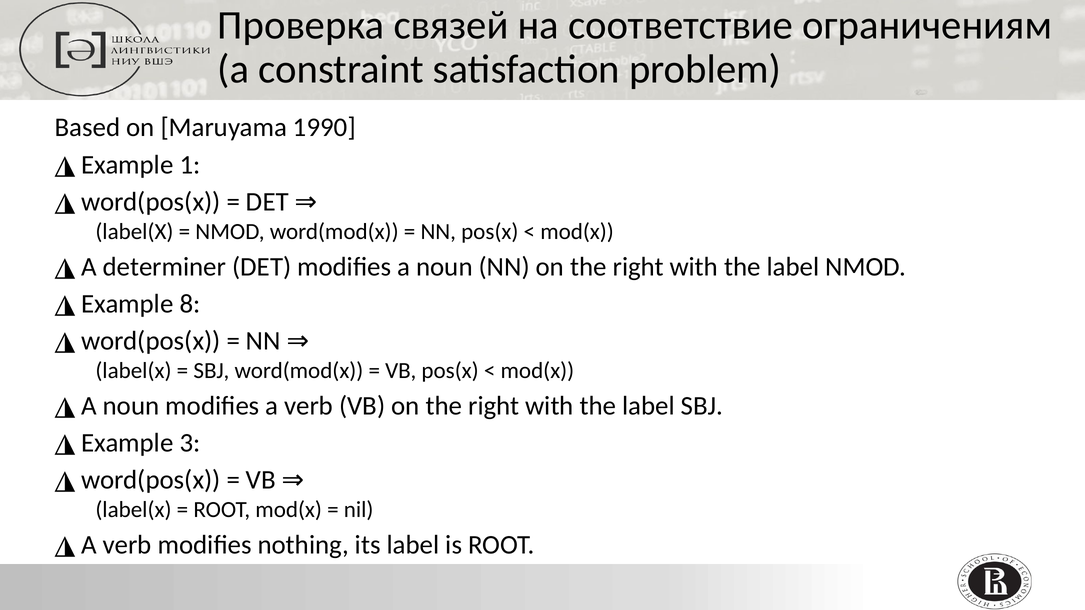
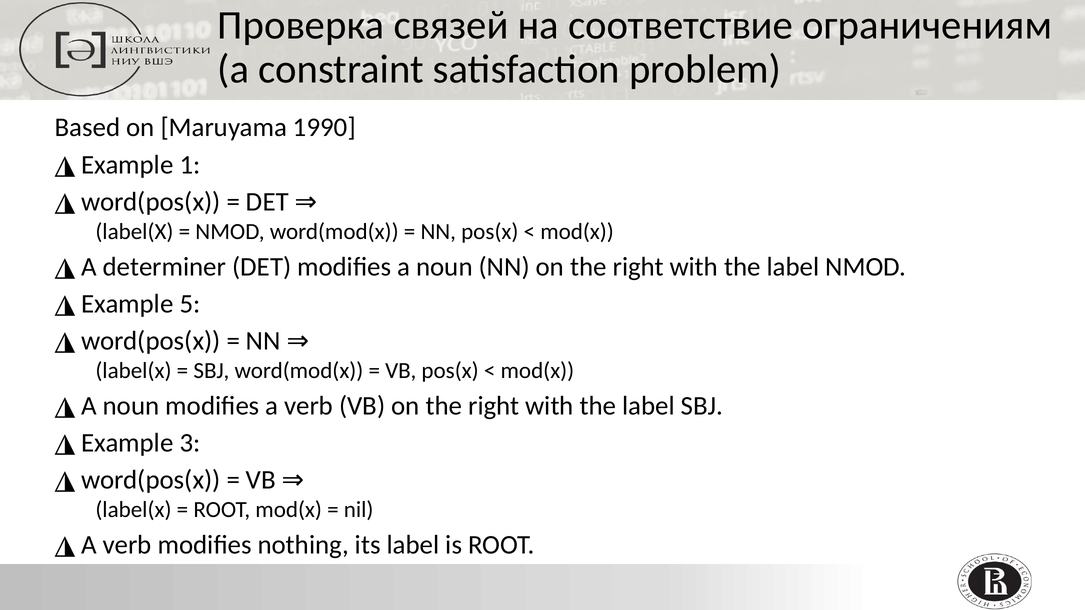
8: 8 -> 5
